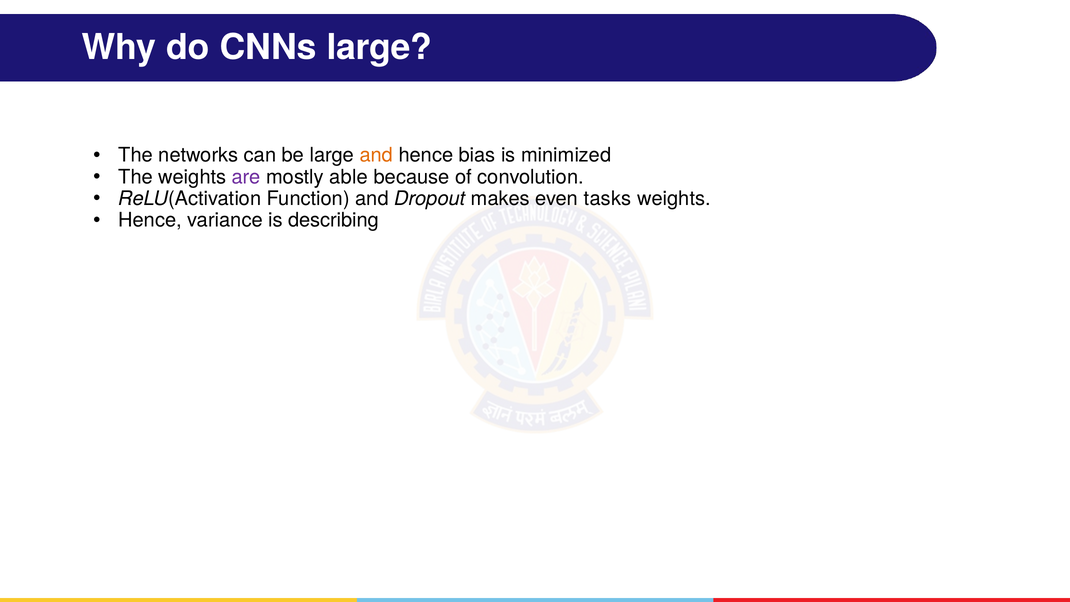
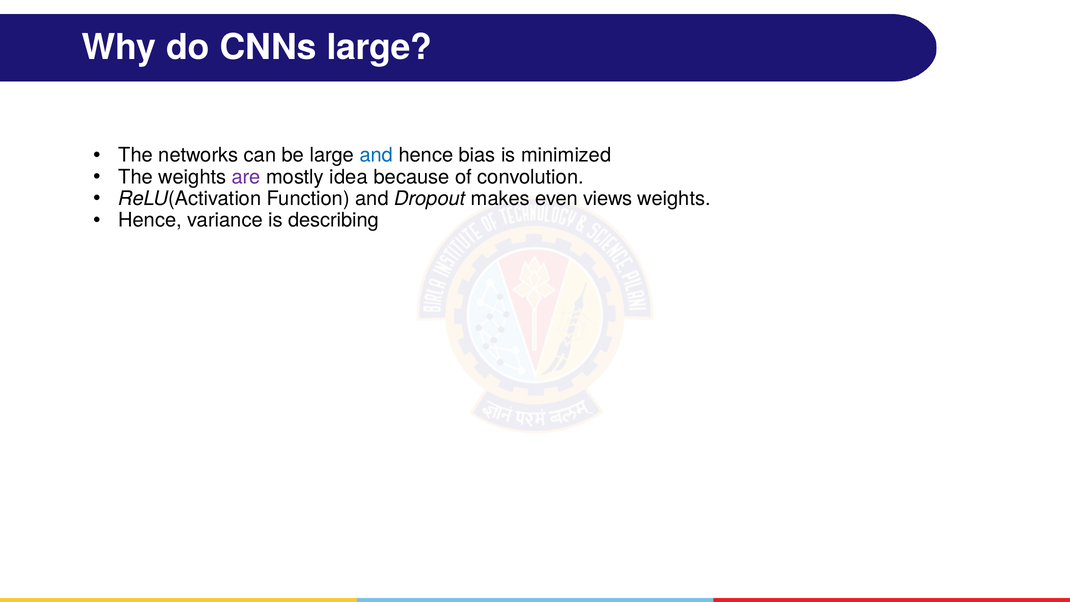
and at (376, 155) colour: orange -> blue
able: able -> idea
tasks: tasks -> views
